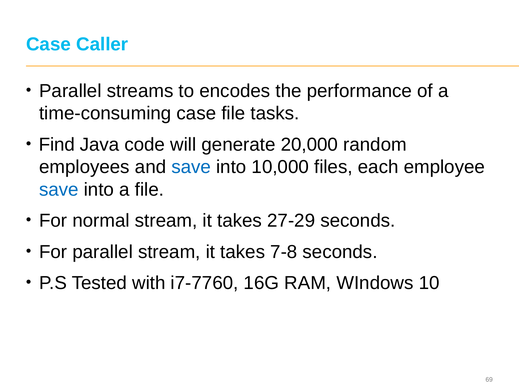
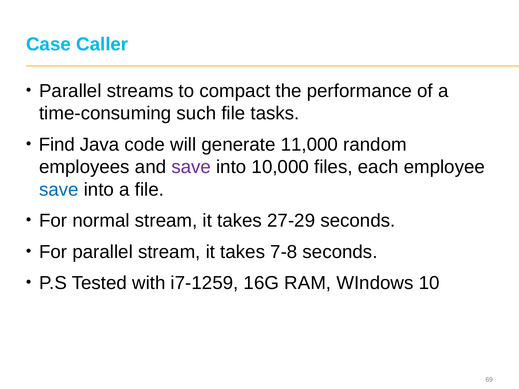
encodes: encodes -> compact
time-consuming case: case -> such
20,000: 20,000 -> 11,000
save at (191, 167) colour: blue -> purple
i7-7760: i7-7760 -> i7-1259
